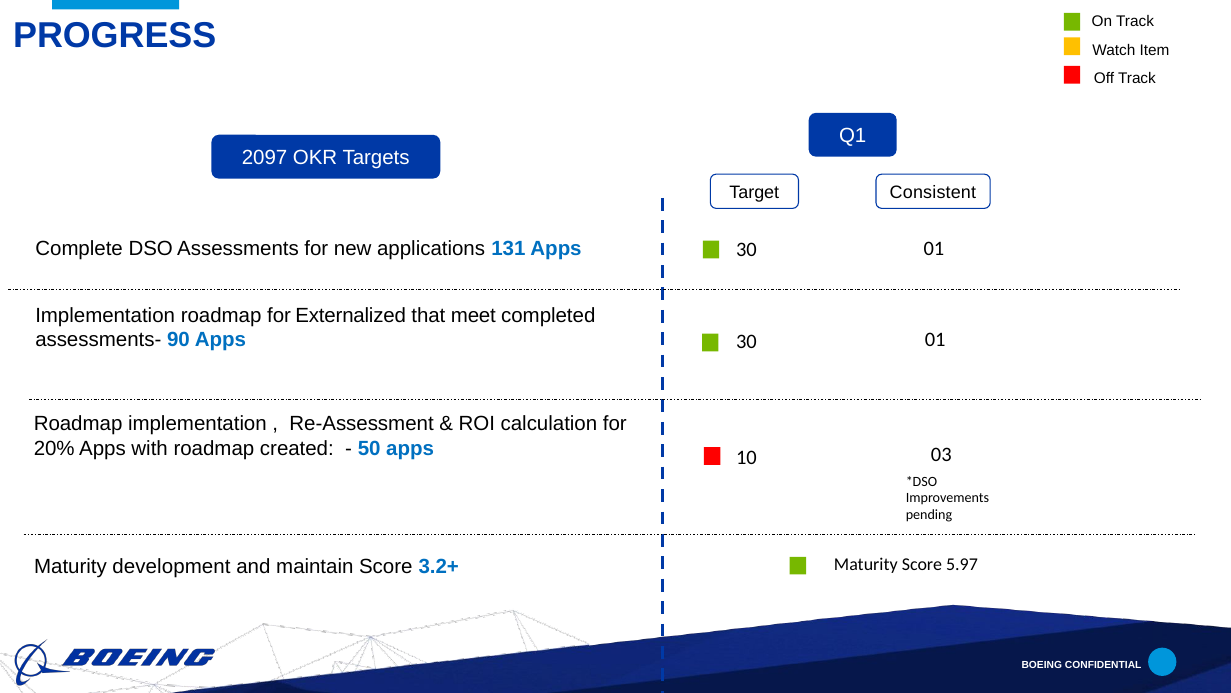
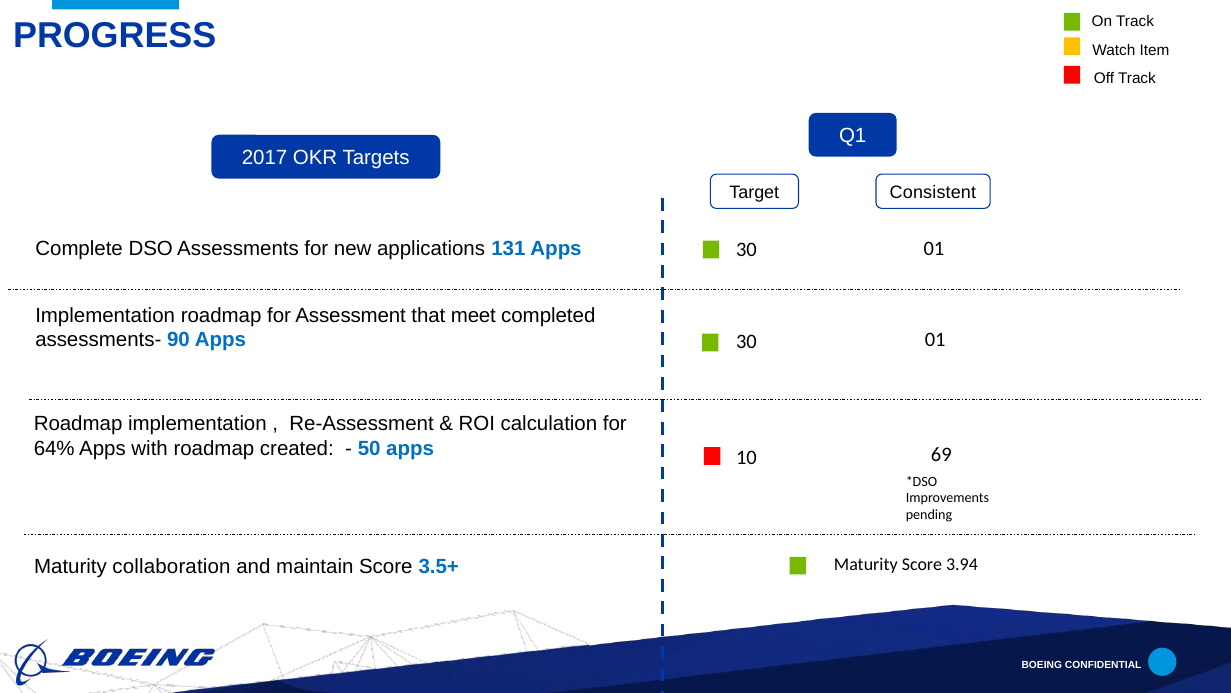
2097: 2097 -> 2017
Externalized: Externalized -> Assessment
20%: 20% -> 64%
03: 03 -> 69
5.97: 5.97 -> 3.94
development: development -> collaboration
3.2+: 3.2+ -> 3.5+
